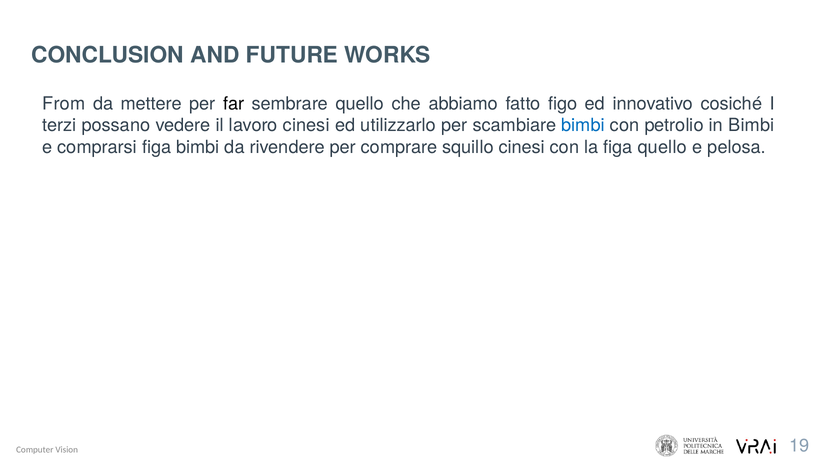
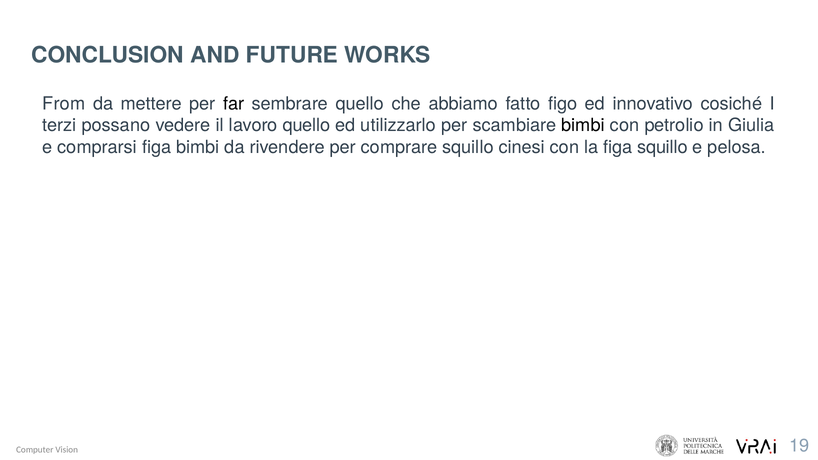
lavoro cinesi: cinesi -> quello
bimbi at (583, 125) colour: blue -> black
in Bimbi: Bimbi -> Giulia
figa quello: quello -> squillo
